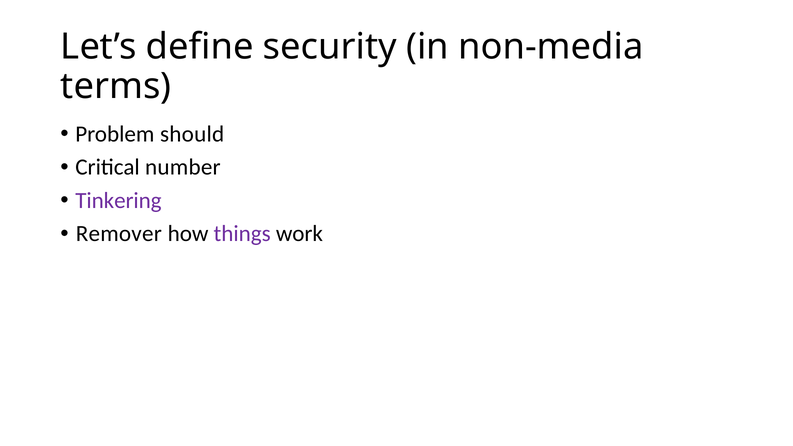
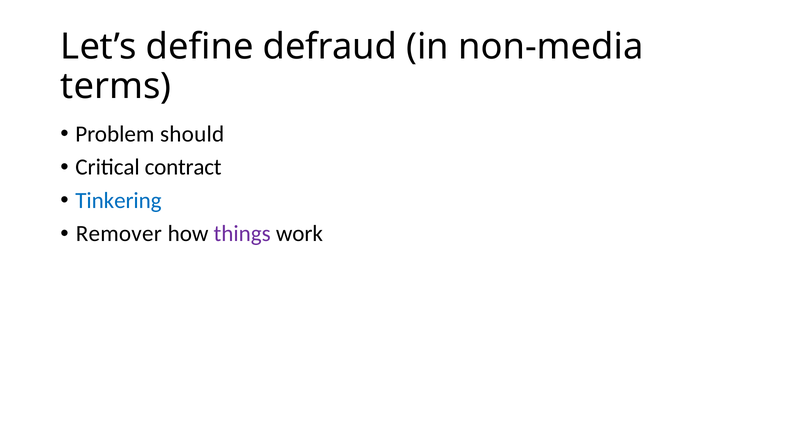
security: security -> defraud
number: number -> contract
Tinkering colour: purple -> blue
